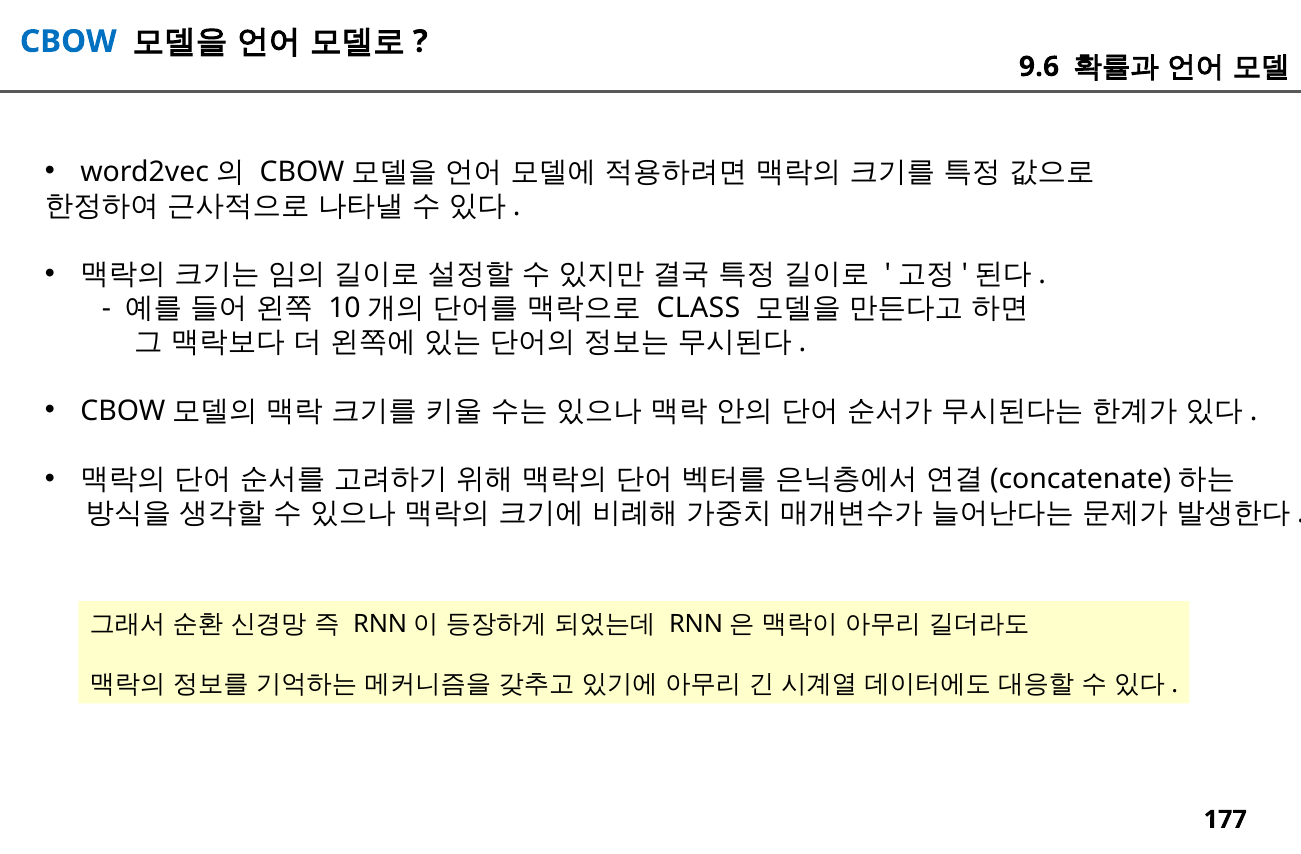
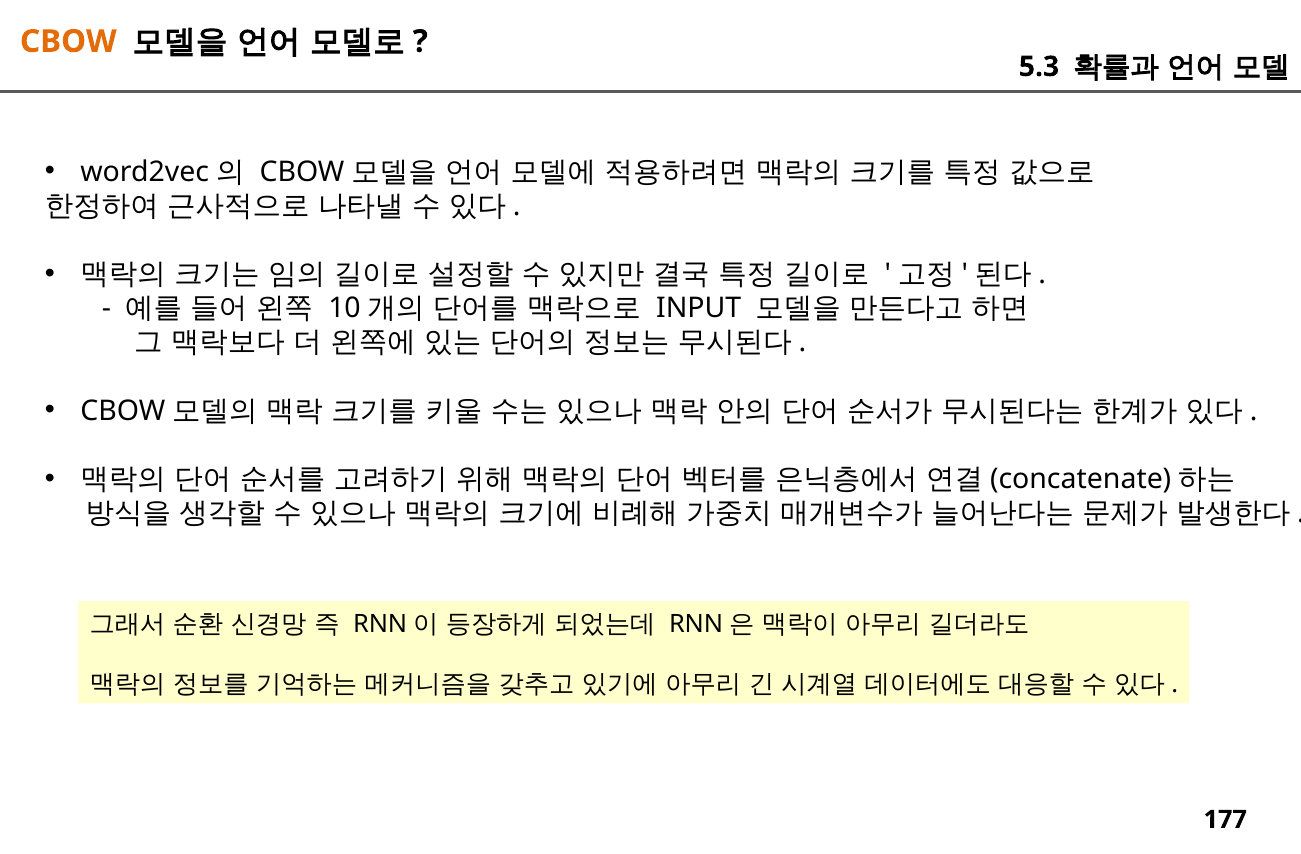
CBOW colour: blue -> orange
9.6: 9.6 -> 5.3
CLASS: CLASS -> INPUT
